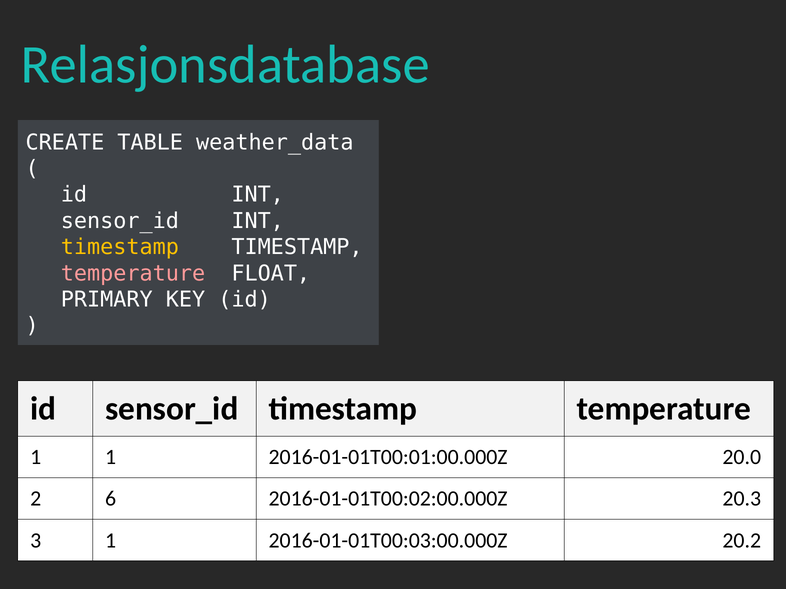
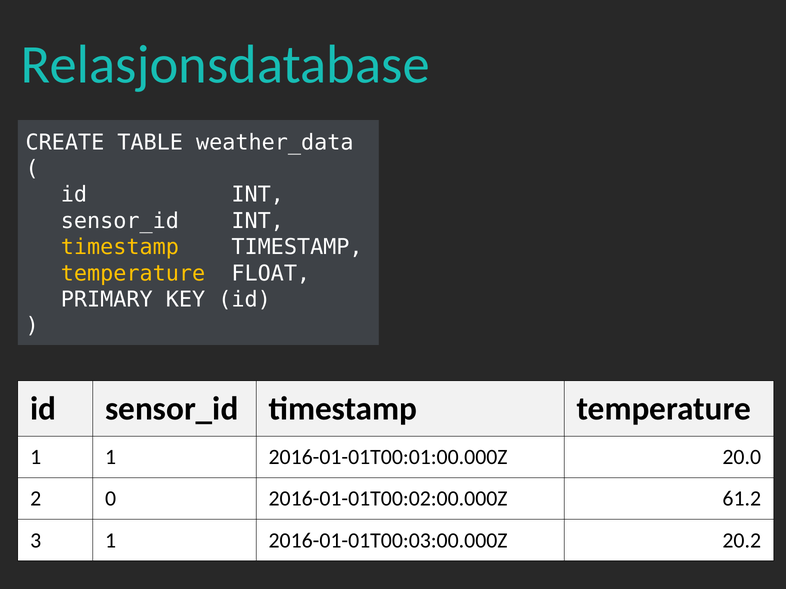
temperature at (133, 274) colour: pink -> yellow
6: 6 -> 0
20.3: 20.3 -> 61.2
